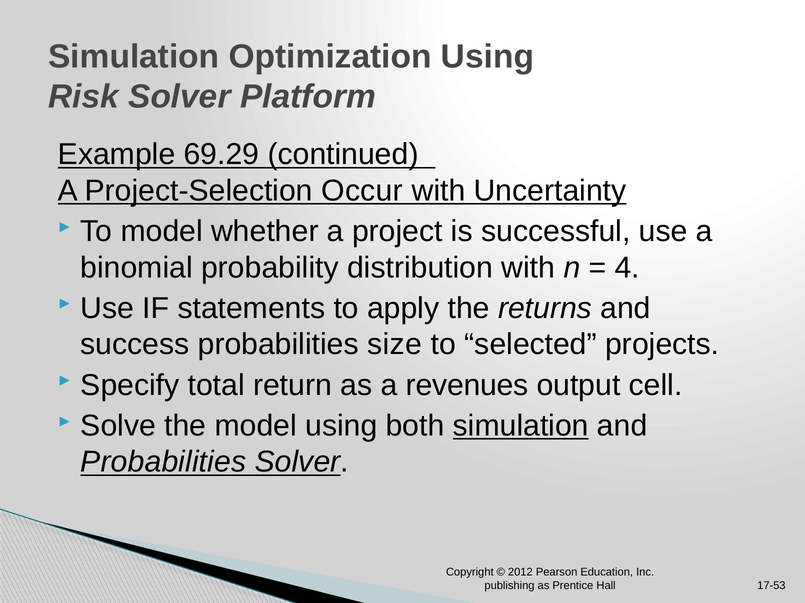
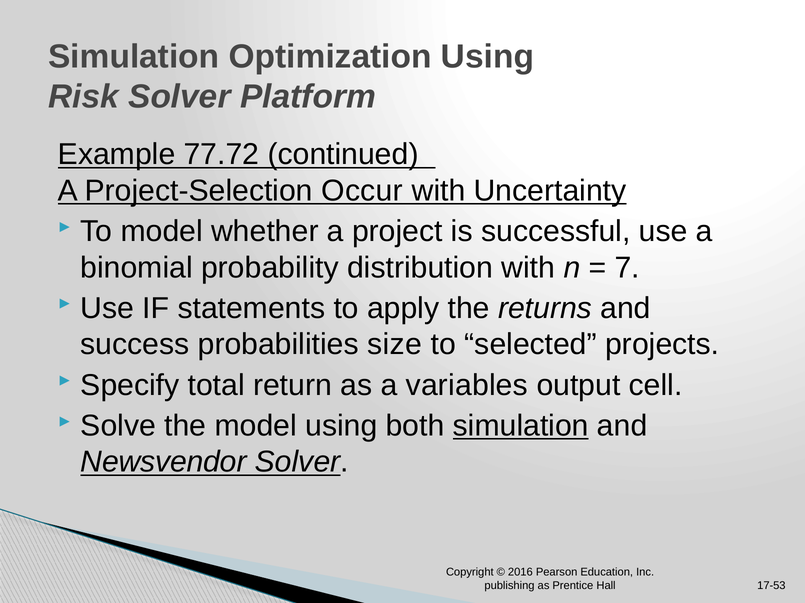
69.29: 69.29 -> 77.72
4: 4 -> 7
revenues: revenues -> variables
Probabilities at (163, 463): Probabilities -> Newsvendor
2012: 2012 -> 2016
